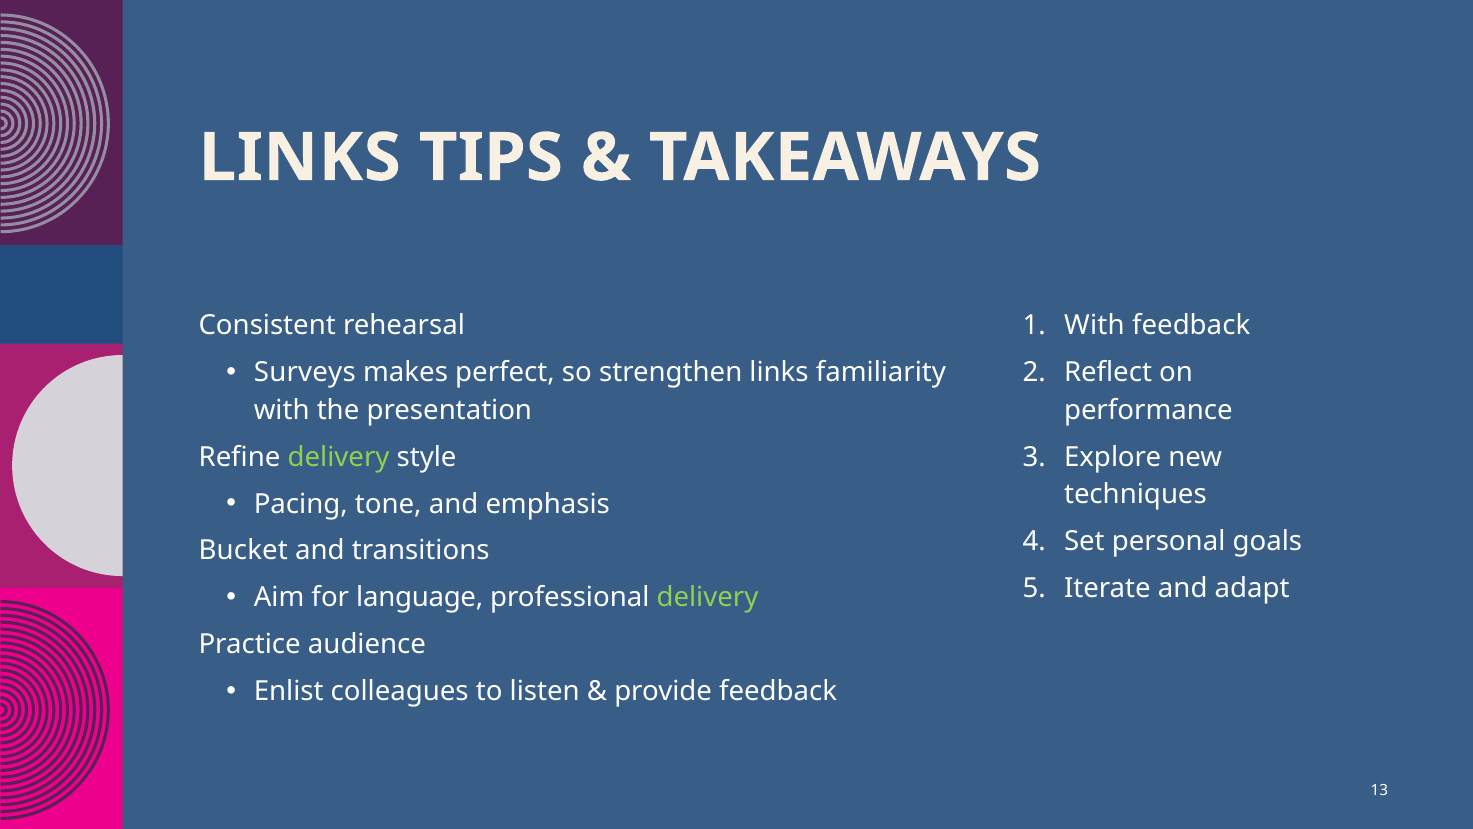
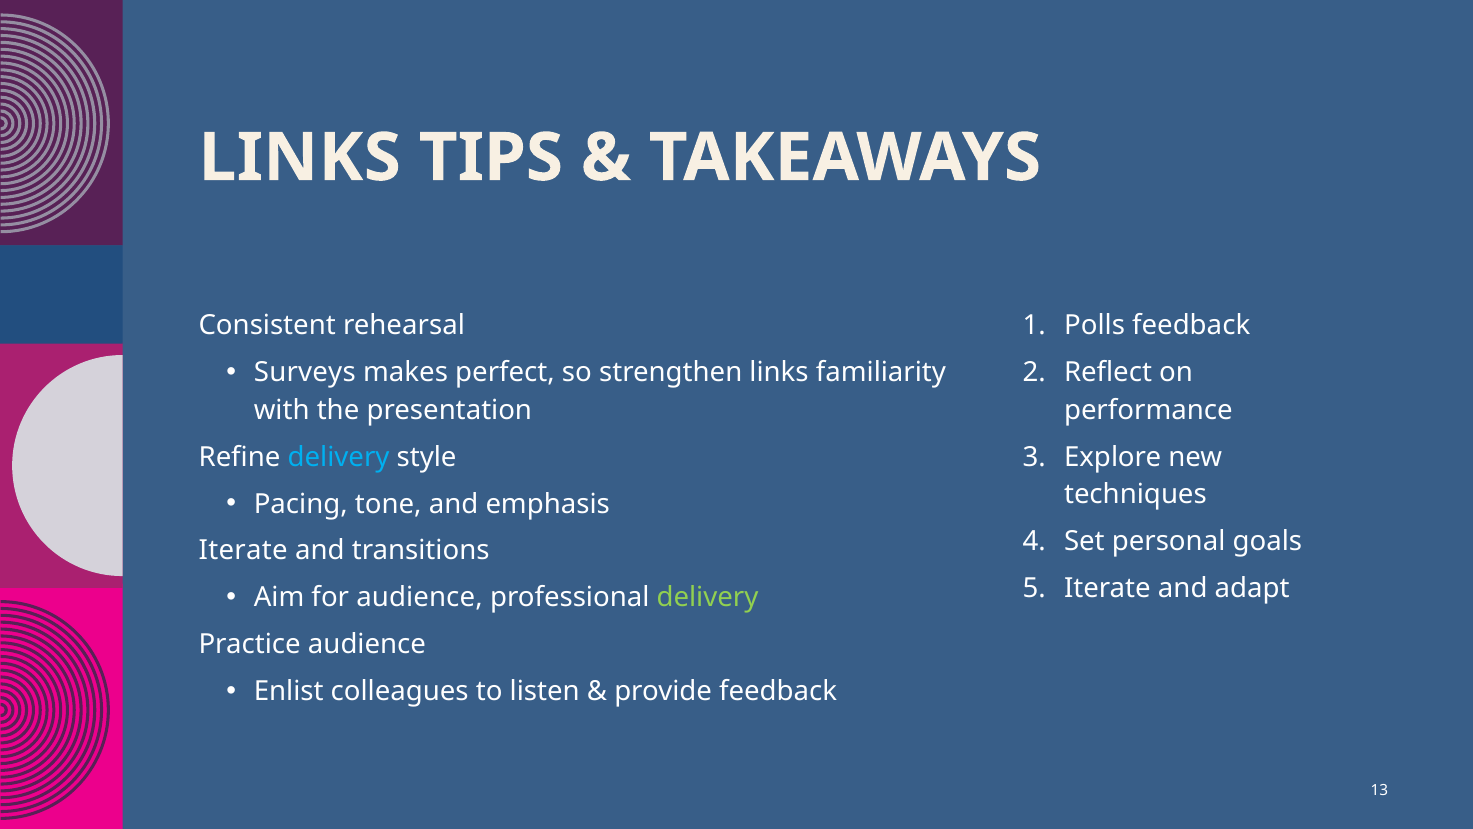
With at (1094, 326): With -> Polls
delivery at (339, 457) colour: light green -> light blue
Bucket at (243, 550): Bucket -> Iterate
for language: language -> audience
